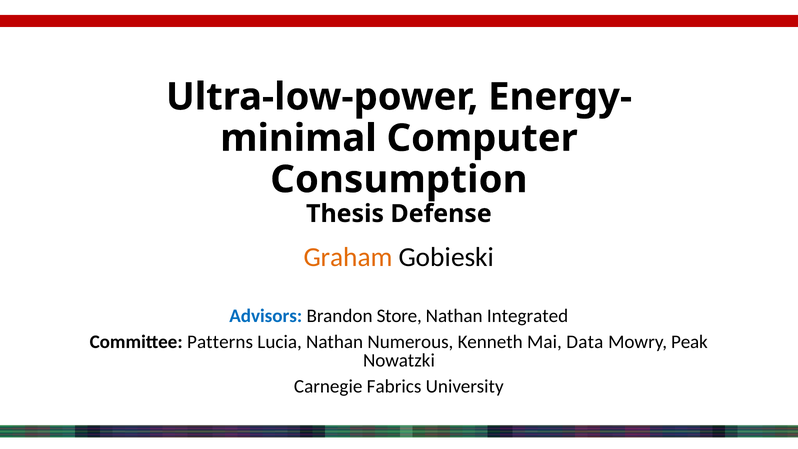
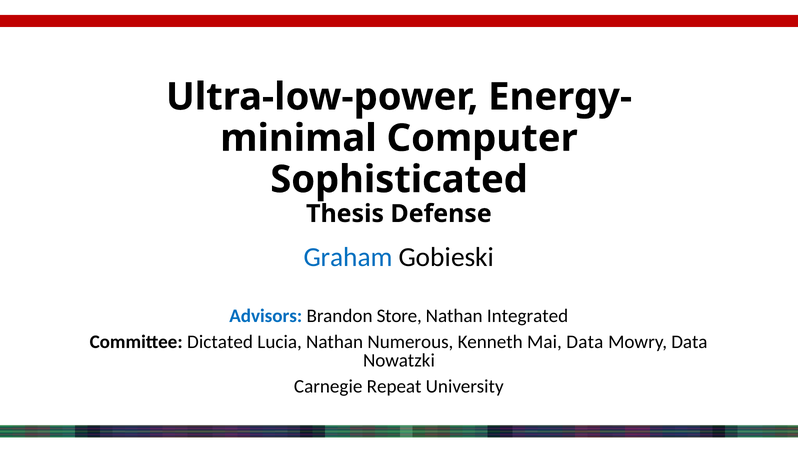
Consumption: Consumption -> Sophisticated
Graham colour: orange -> blue
Patterns: Patterns -> Dictated
Mowry Peak: Peak -> Data
Fabrics: Fabrics -> Repeat
